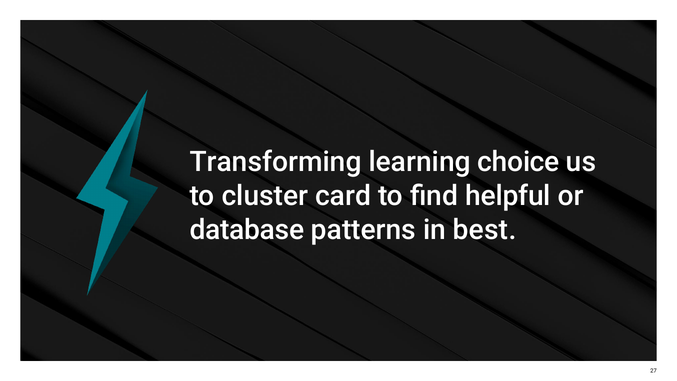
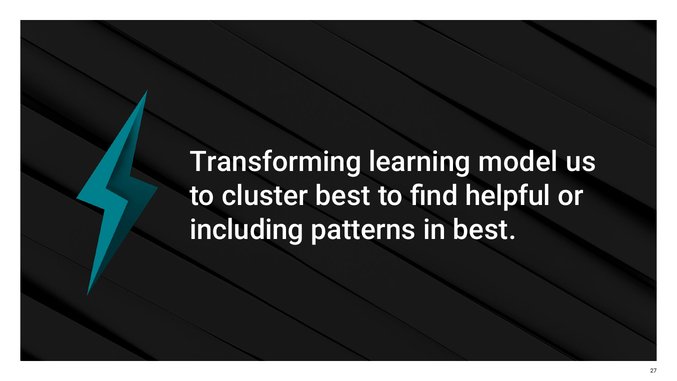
choice: choice -> model
cluster card: card -> best
database: database -> including
